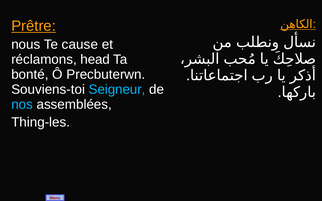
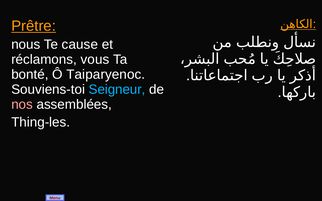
head: head -> vous
Precbuterwn: Precbuterwn -> Taiparyenoc
nos colour: light blue -> pink
